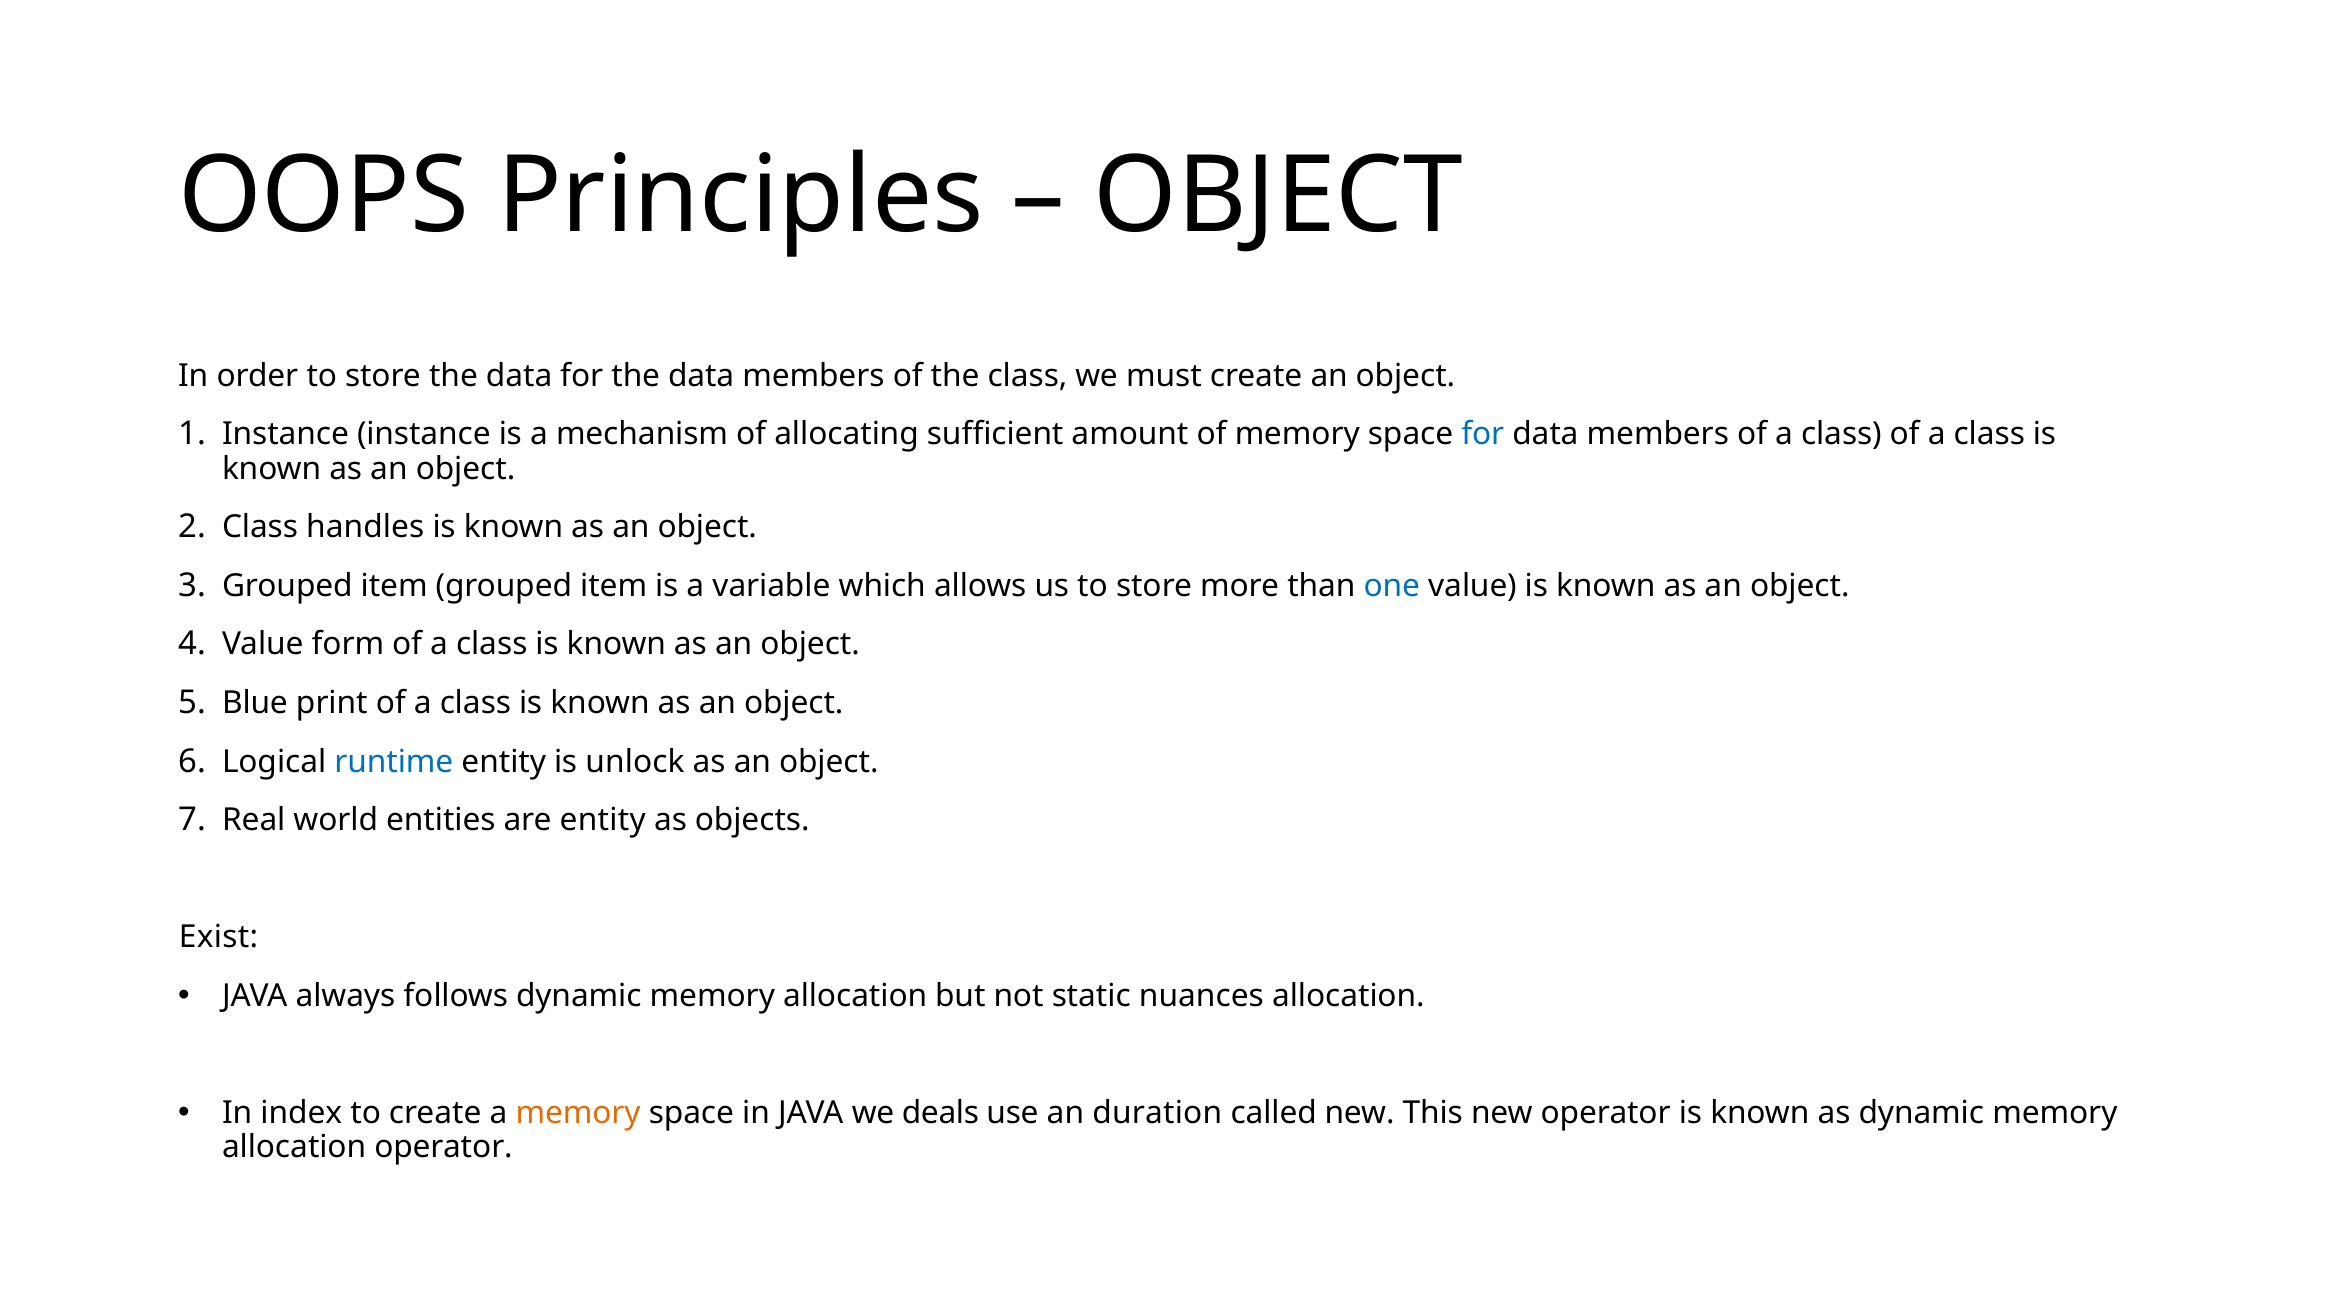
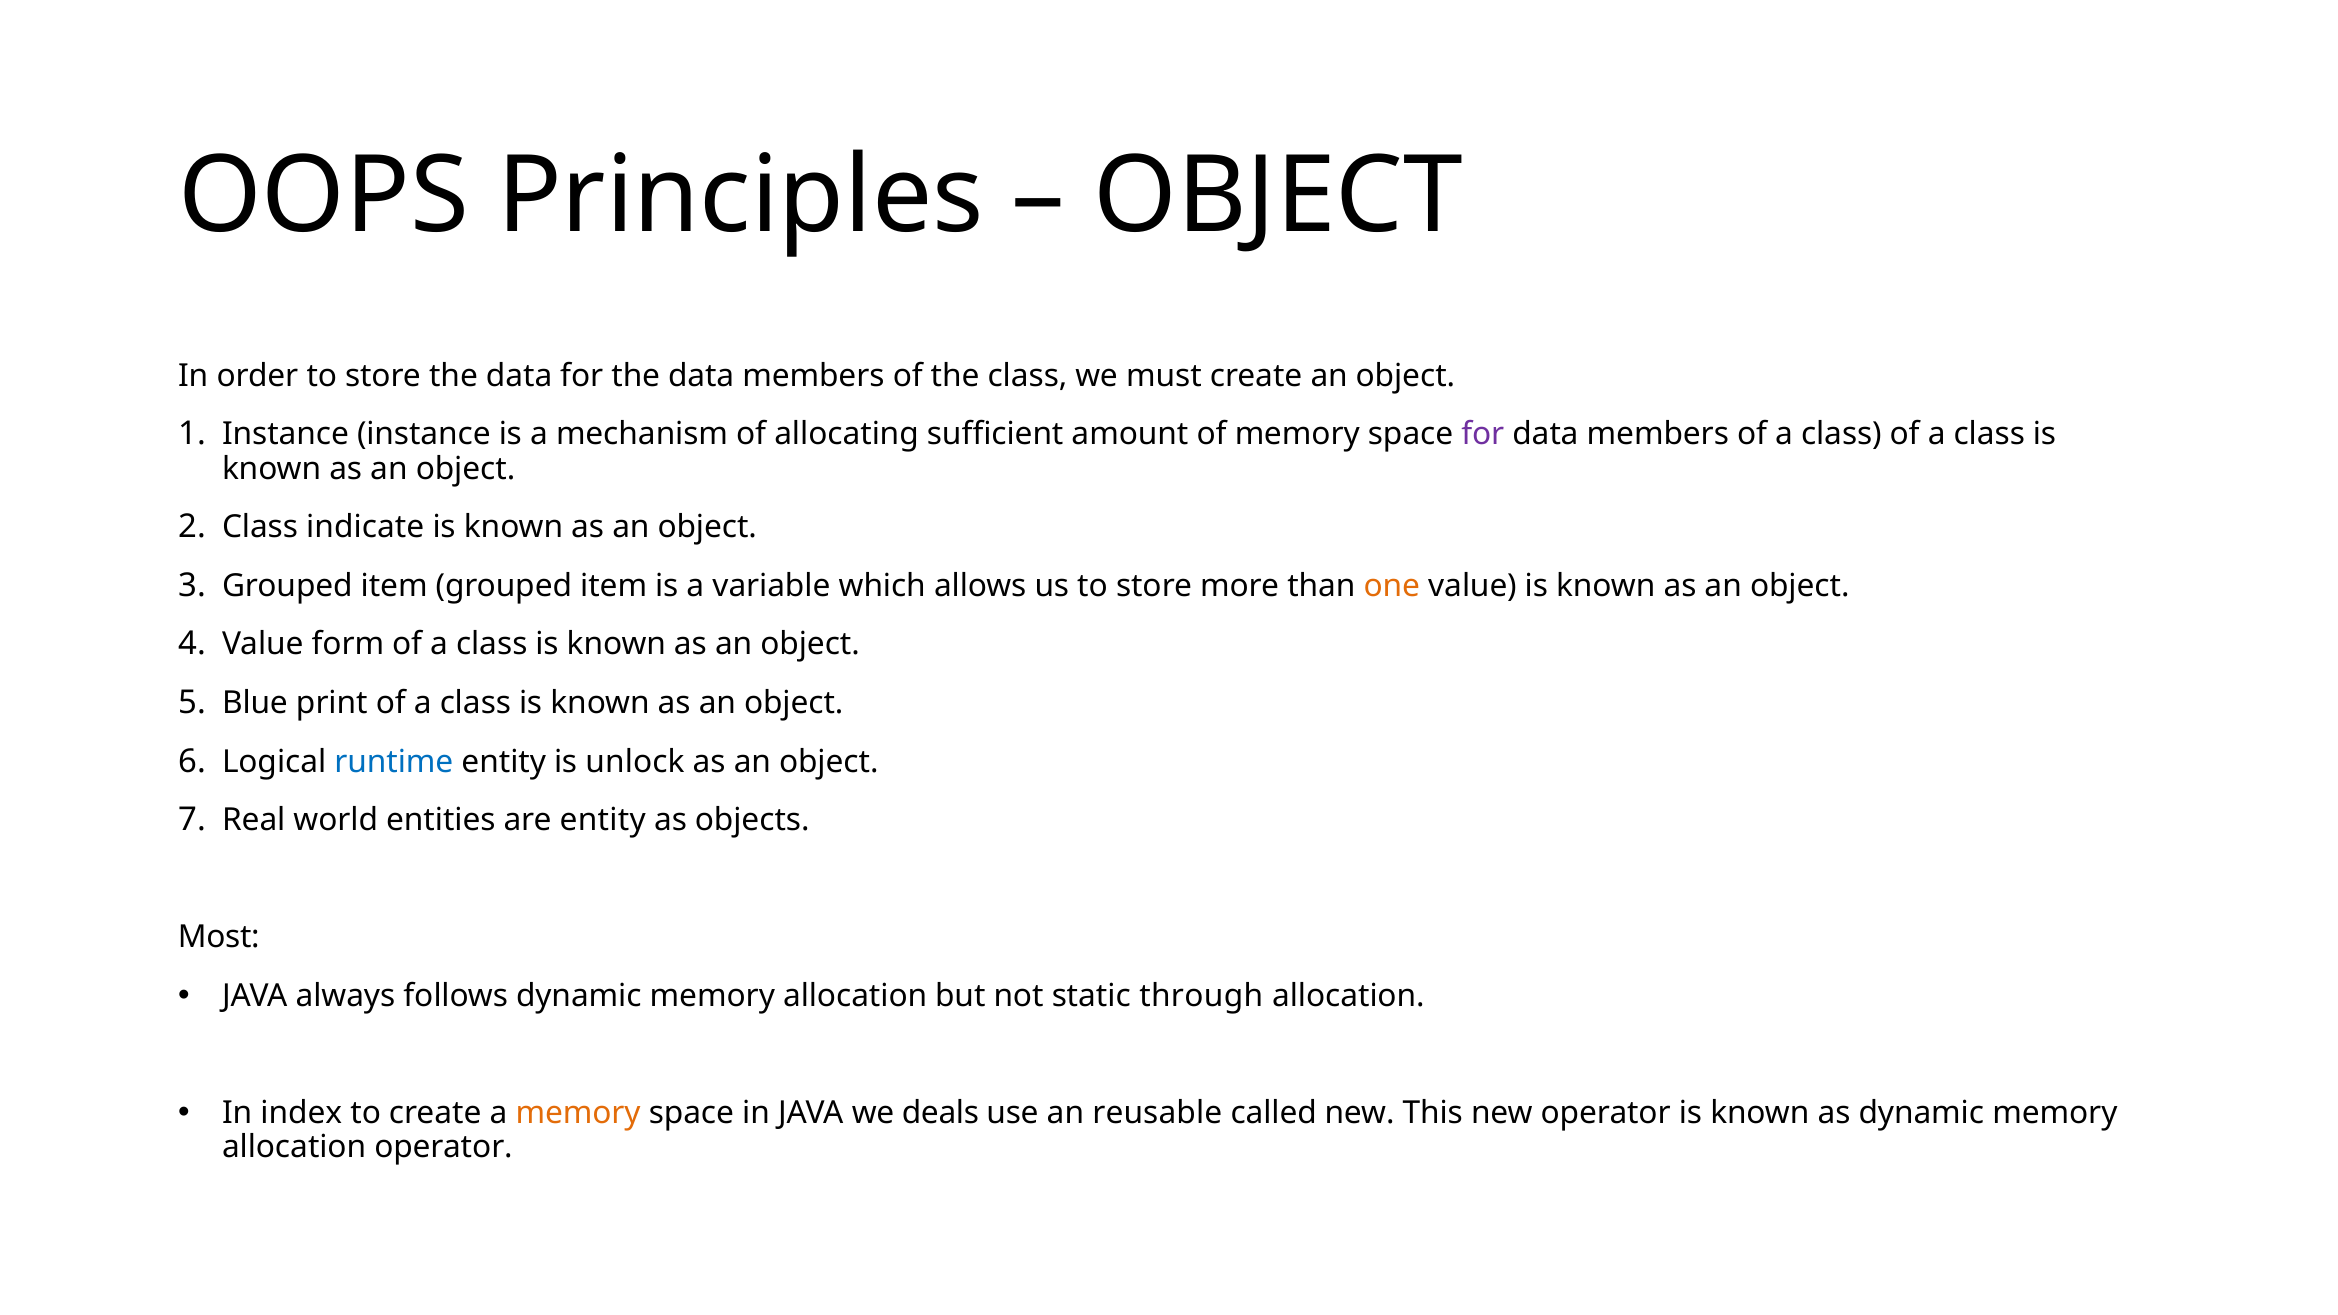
for at (1483, 434) colour: blue -> purple
handles: handles -> indicate
one colour: blue -> orange
Exist: Exist -> Most
nuances: nuances -> through
duration: duration -> reusable
